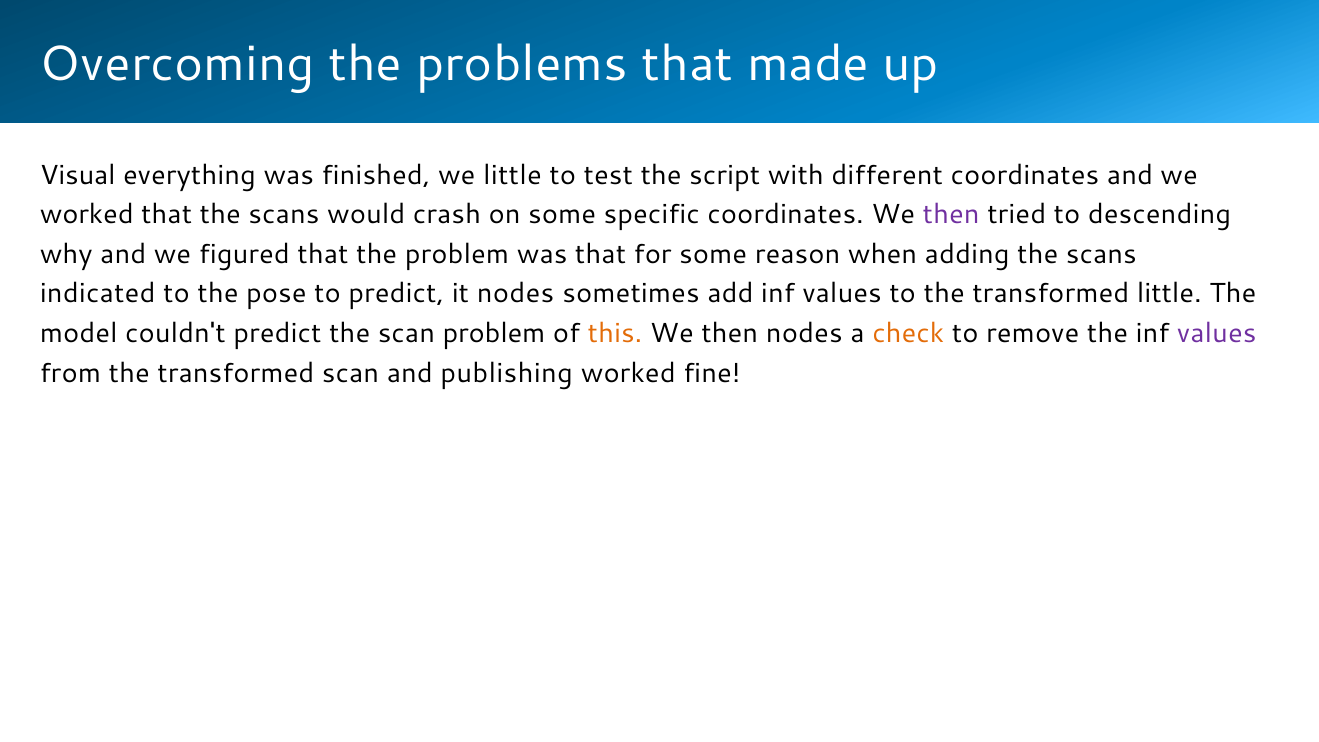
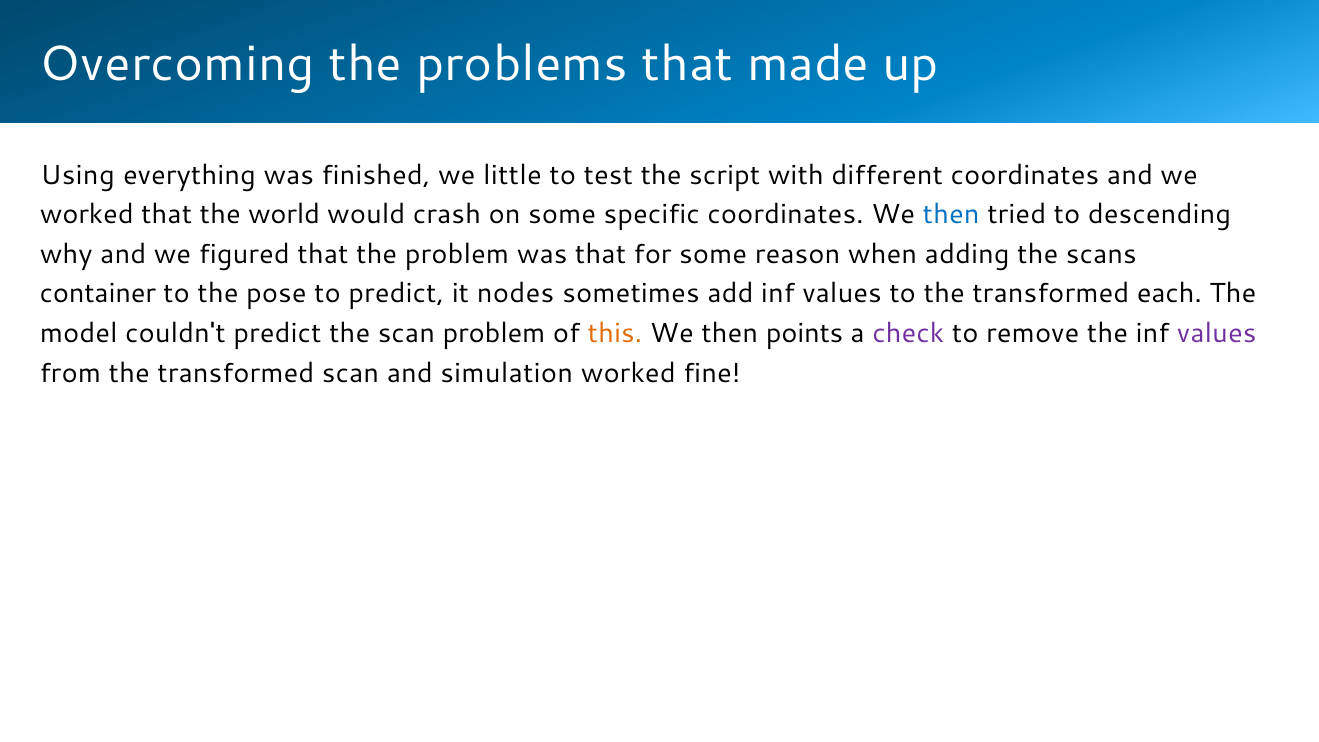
Visual: Visual -> Using
that the scans: scans -> world
then at (951, 215) colour: purple -> blue
indicated: indicated -> container
transformed little: little -> each
then nodes: nodes -> points
check colour: orange -> purple
publishing: publishing -> simulation
